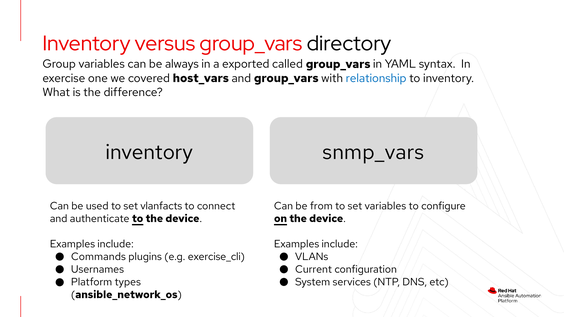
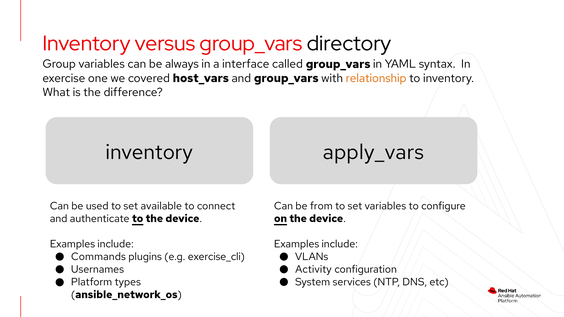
exported: exported -> interface
relationship colour: blue -> orange
snmp_vars: snmp_vars -> apply_vars
vlanfacts: vlanfacts -> available
Current: Current -> Activity
